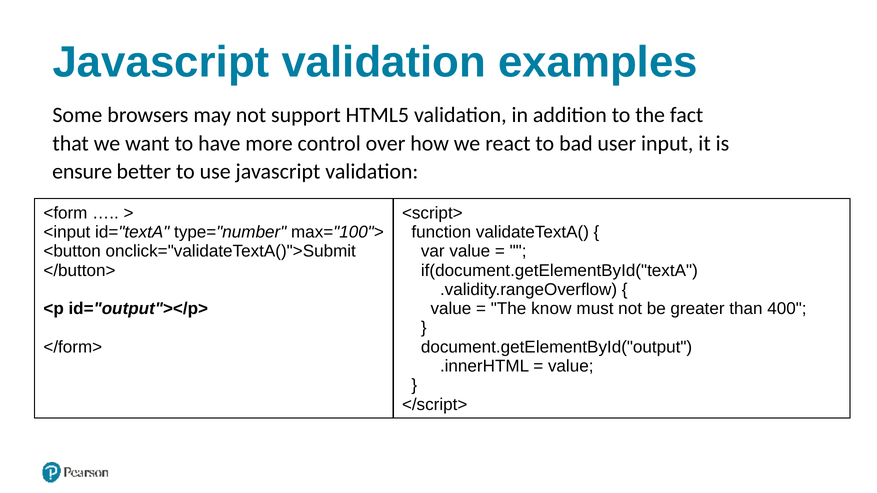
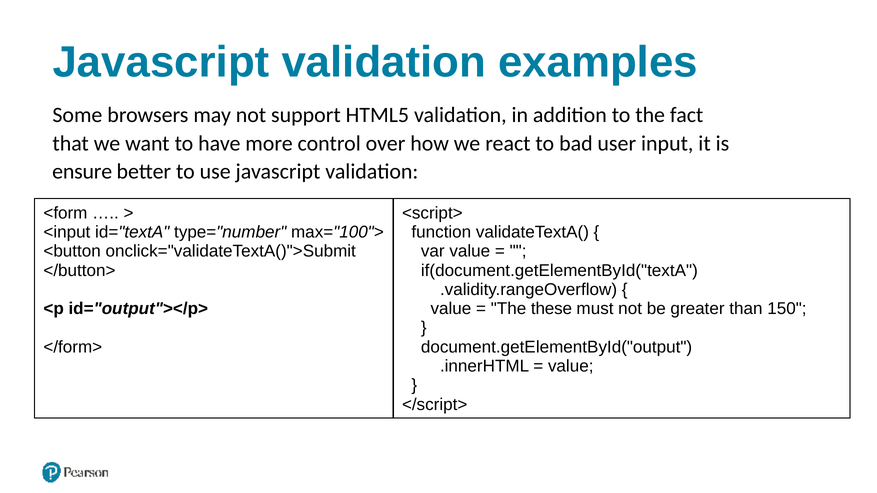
know: know -> these
400: 400 -> 150
